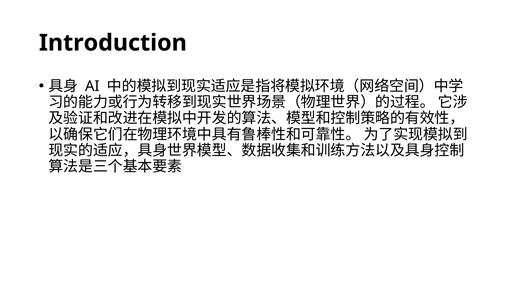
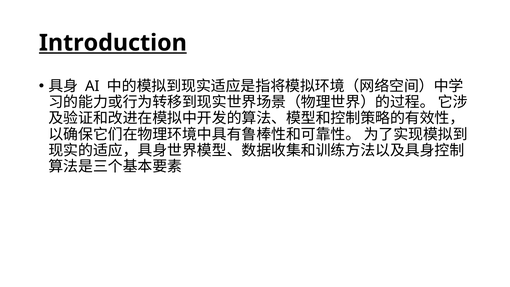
Introduction underline: none -> present
